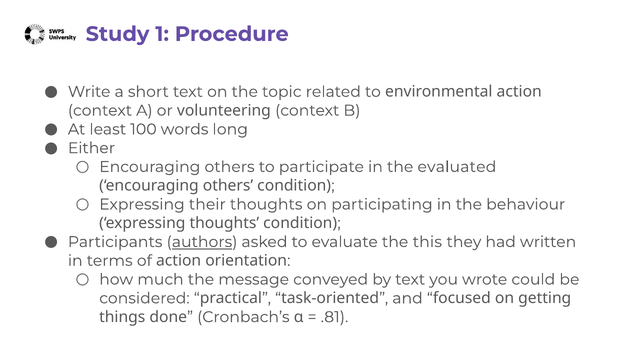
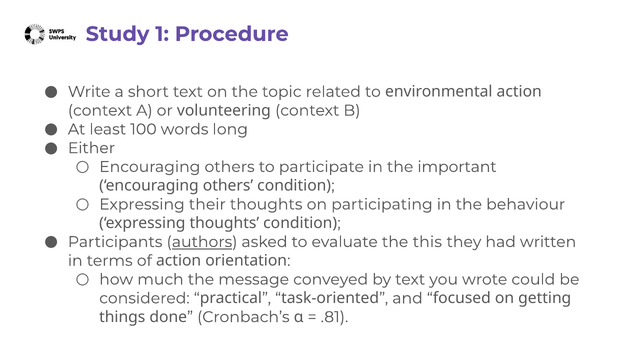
evaluated: evaluated -> important
